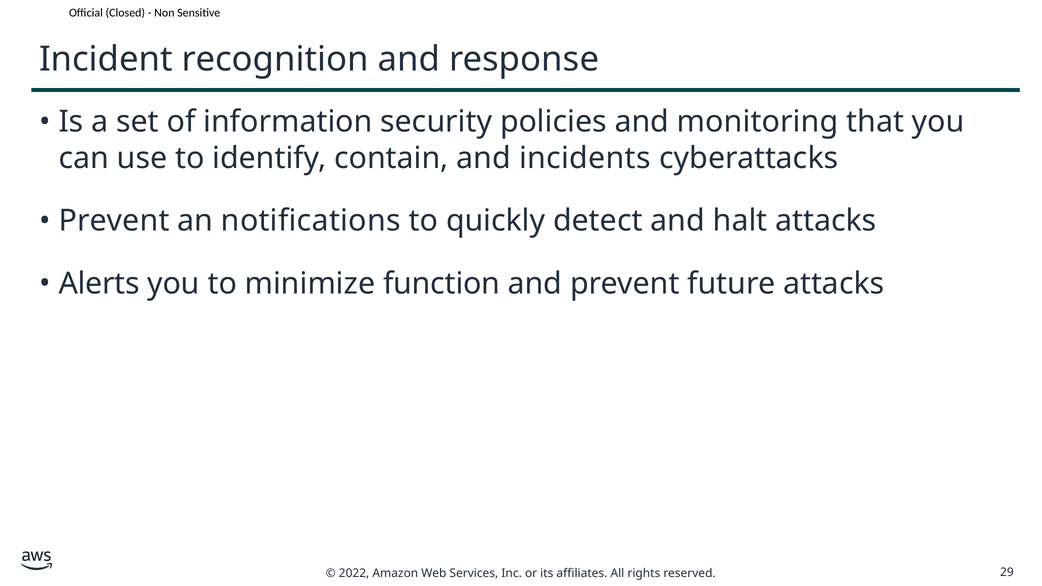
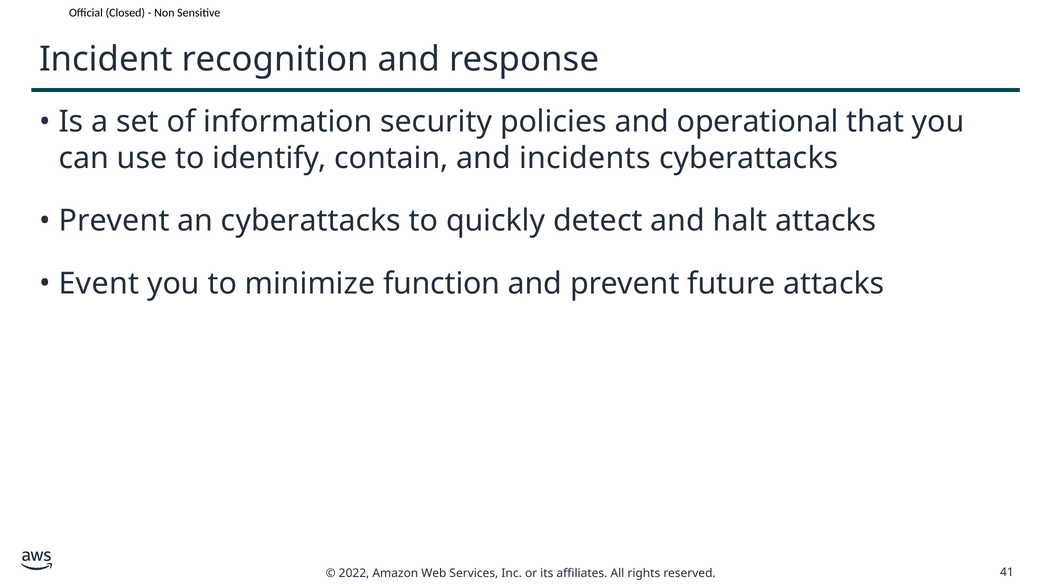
monitoring: monitoring -> operational
an notifications: notifications -> cyberattacks
Alerts: Alerts -> Event
29: 29 -> 41
